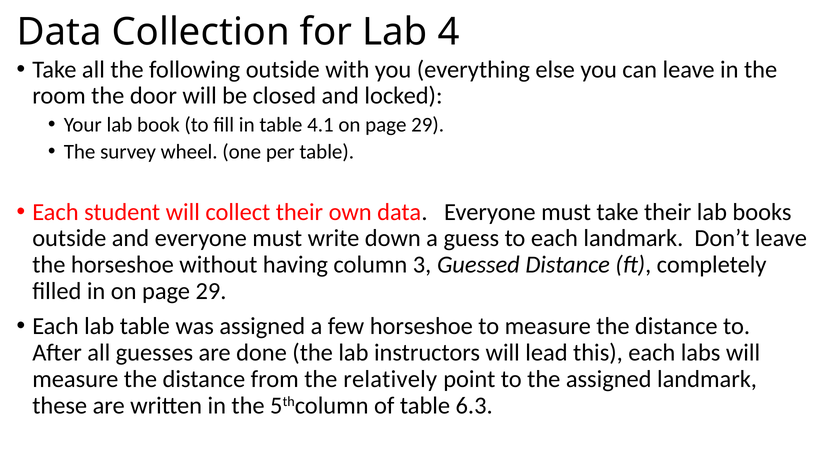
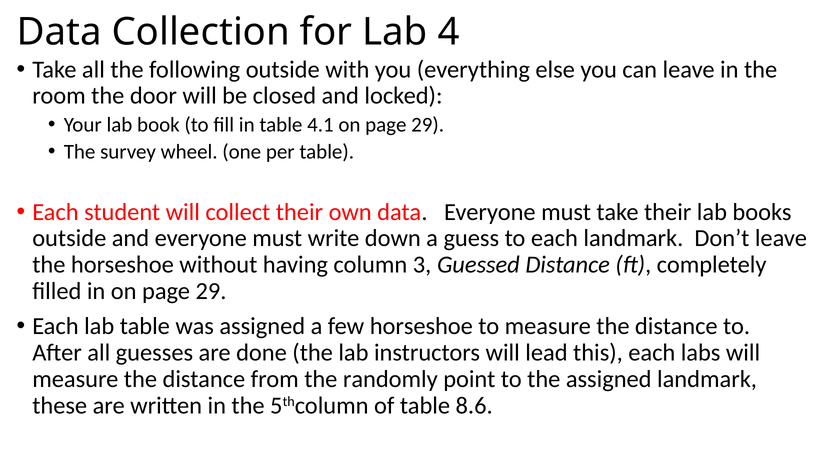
relatively: relatively -> randomly
6.3: 6.3 -> 8.6
